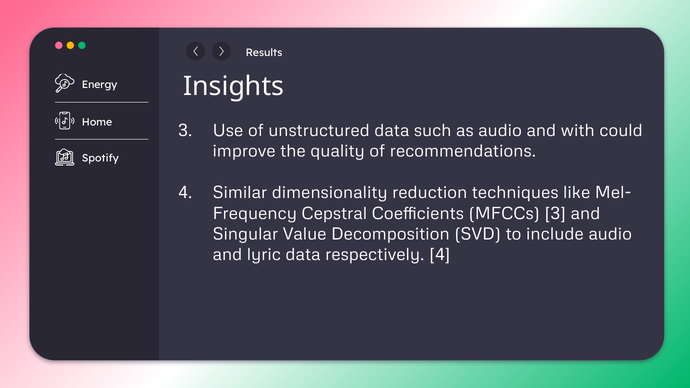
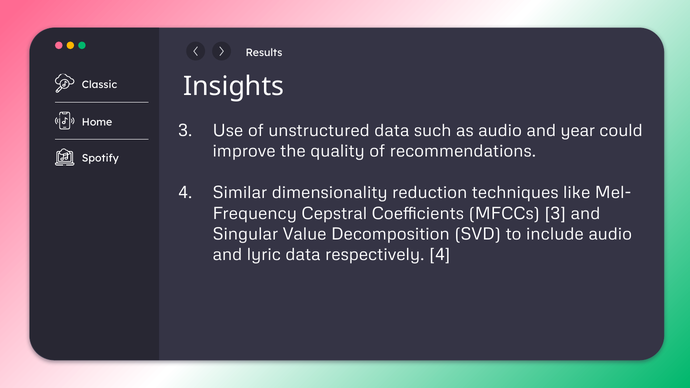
Energy: Energy -> Classic
with: with -> year
